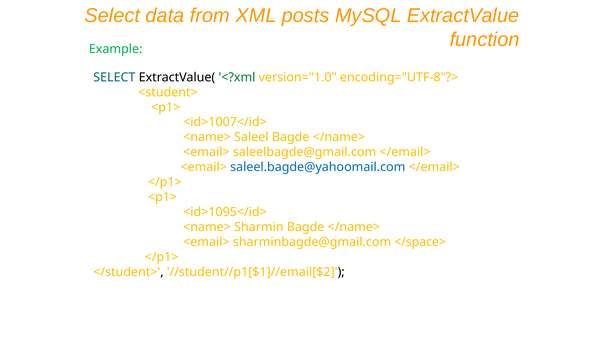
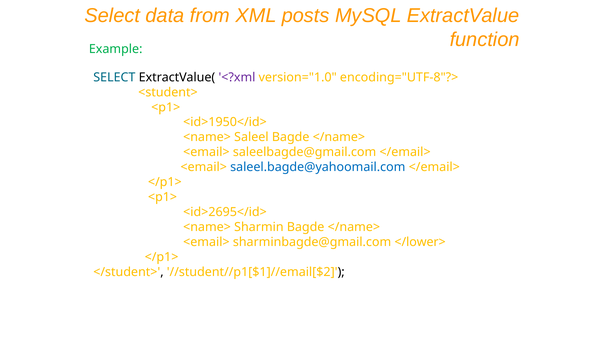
<?xml colour: green -> purple
<id>1007</id>: <id>1007</id> -> <id>1950</id>
<id>1095</id>: <id>1095</id> -> <id>2695</id>
</space>: </space> -> </lower>
